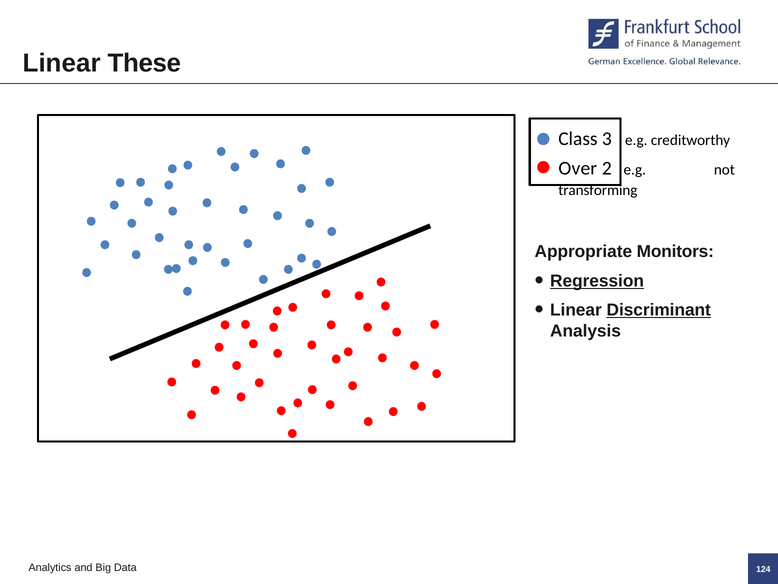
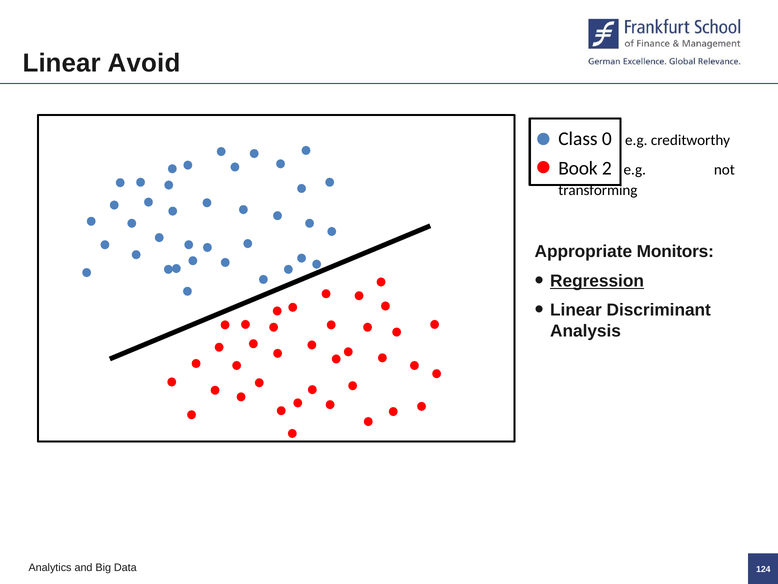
These: These -> Avoid
3: 3 -> 0
Over: Over -> Book
Discriminant underline: present -> none
